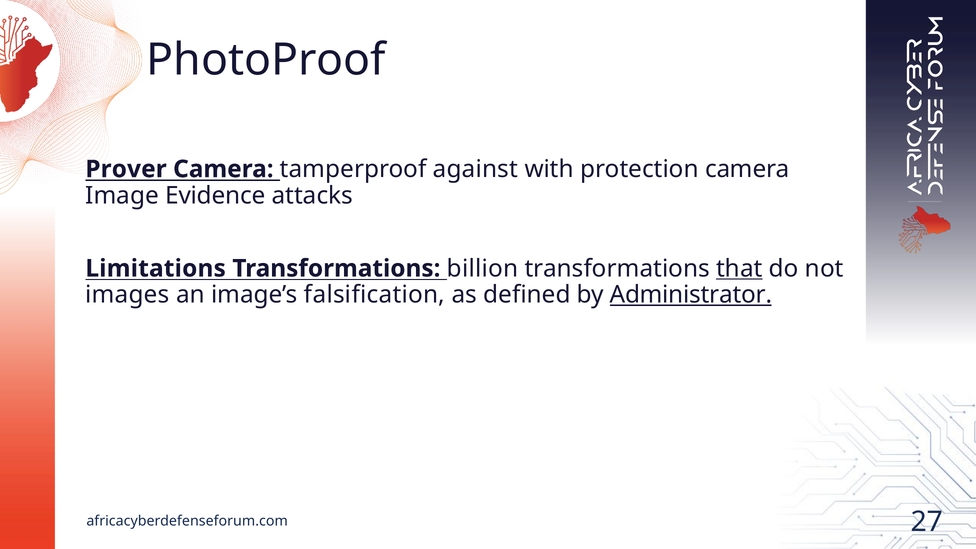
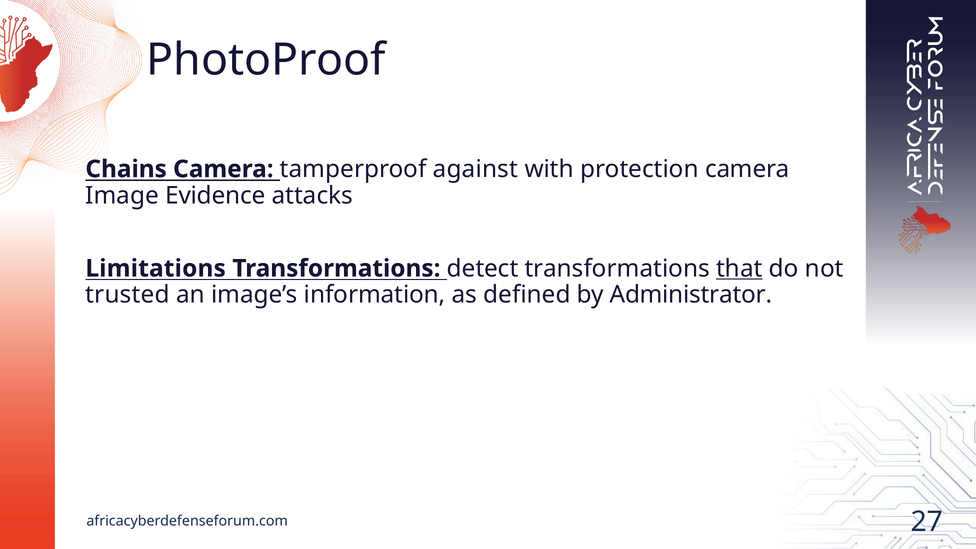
Prover: Prover -> Chains
billion: billion -> detect
images: images -> trusted
falsification: falsification -> information
Administrator underline: present -> none
